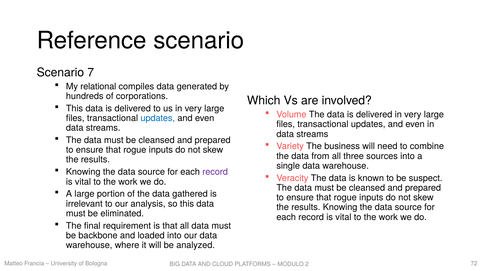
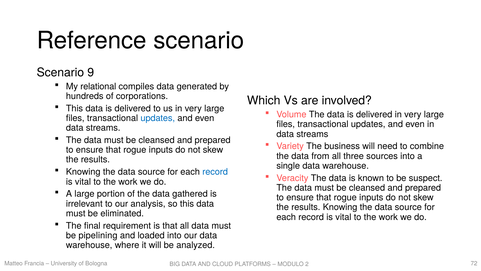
7: 7 -> 9
record at (215, 172) colour: purple -> blue
backbone: backbone -> pipelining
